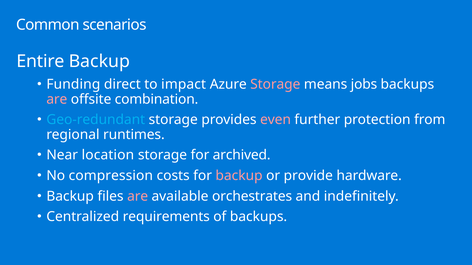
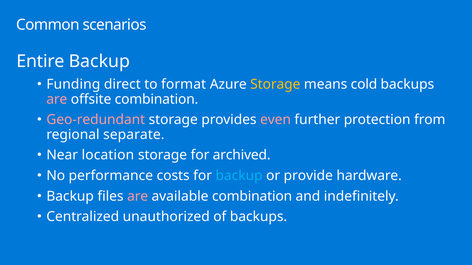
impact: impact -> format
Storage at (275, 84) colour: pink -> yellow
jobs: jobs -> cold
Geo-redundant colour: light blue -> pink
runtimes: runtimes -> separate
compression: compression -> performance
backup at (239, 176) colour: pink -> light blue
available orchestrates: orchestrates -> combination
requirements: requirements -> unauthorized
